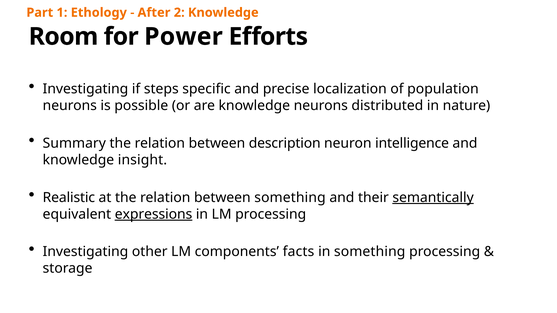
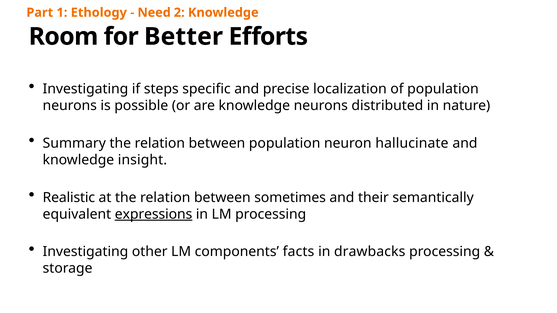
After: After -> Need
Power: Power -> Better
between description: description -> population
intelligence: intelligence -> hallucinate
between something: something -> sometimes
semantically underline: present -> none
in something: something -> drawbacks
